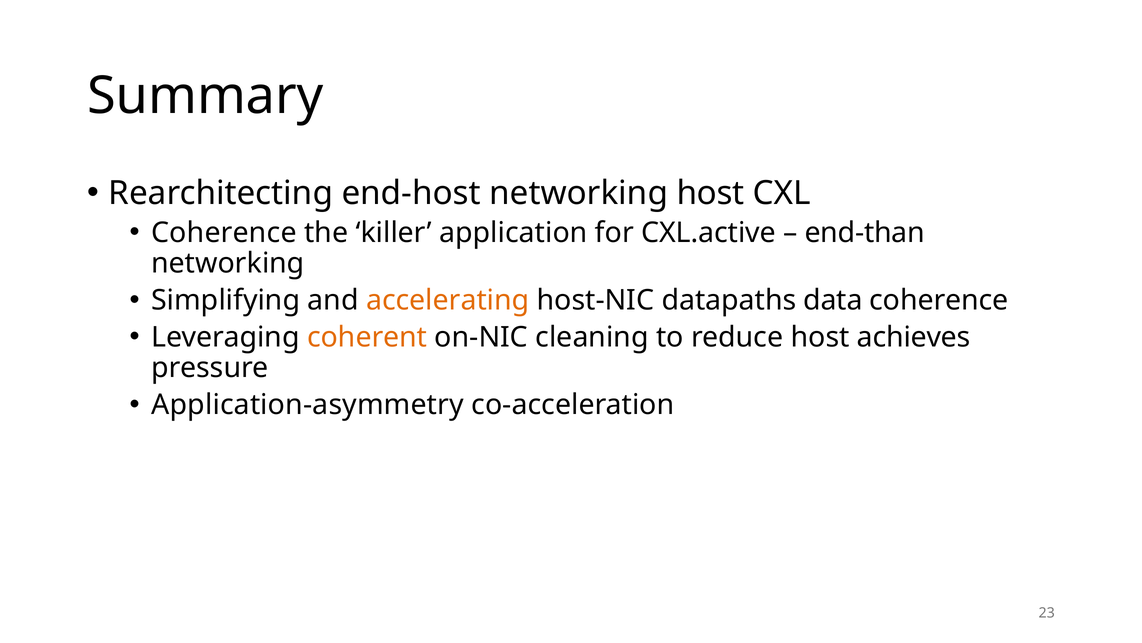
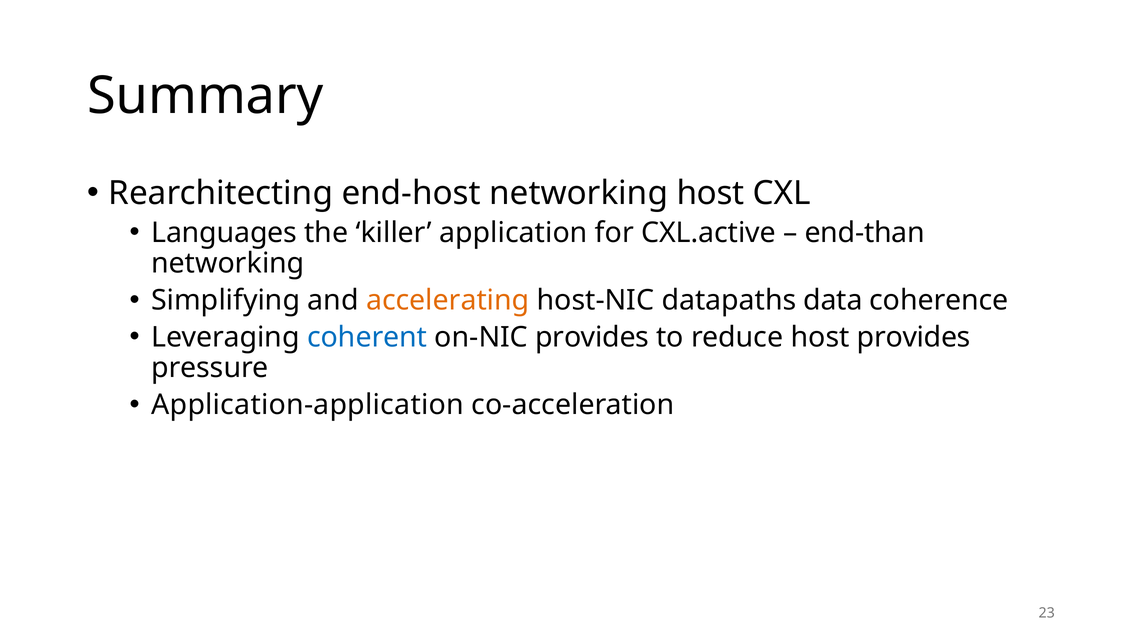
Coherence at (224, 232): Coherence -> Languages
coherent colour: orange -> blue
on-NIC cleaning: cleaning -> provides
host achieves: achieves -> provides
Application-asymmetry: Application-asymmetry -> Application-application
